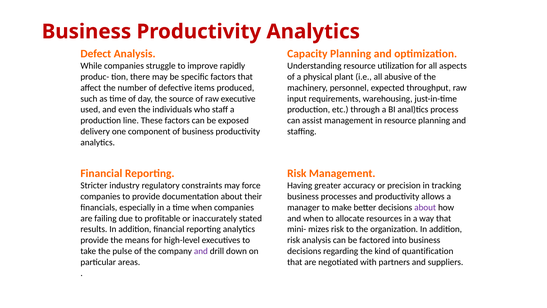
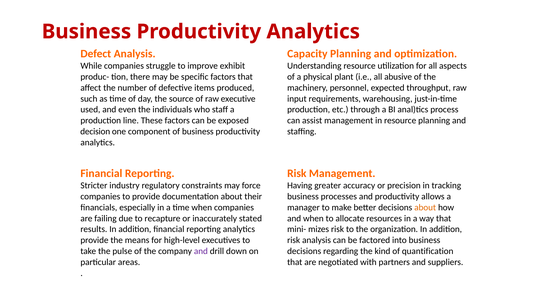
rapidly: rapidly -> exhibit
delivery: delivery -> decision
about at (425, 207) colour: purple -> orange
profitable: profitable -> recapture
